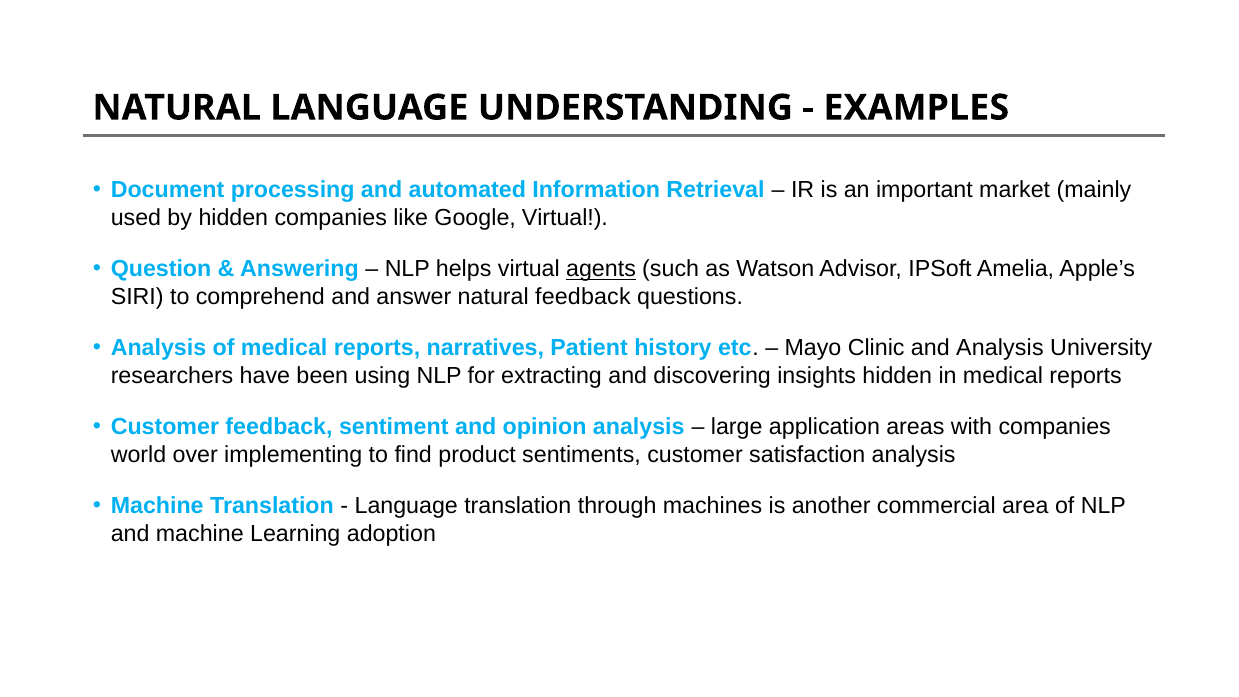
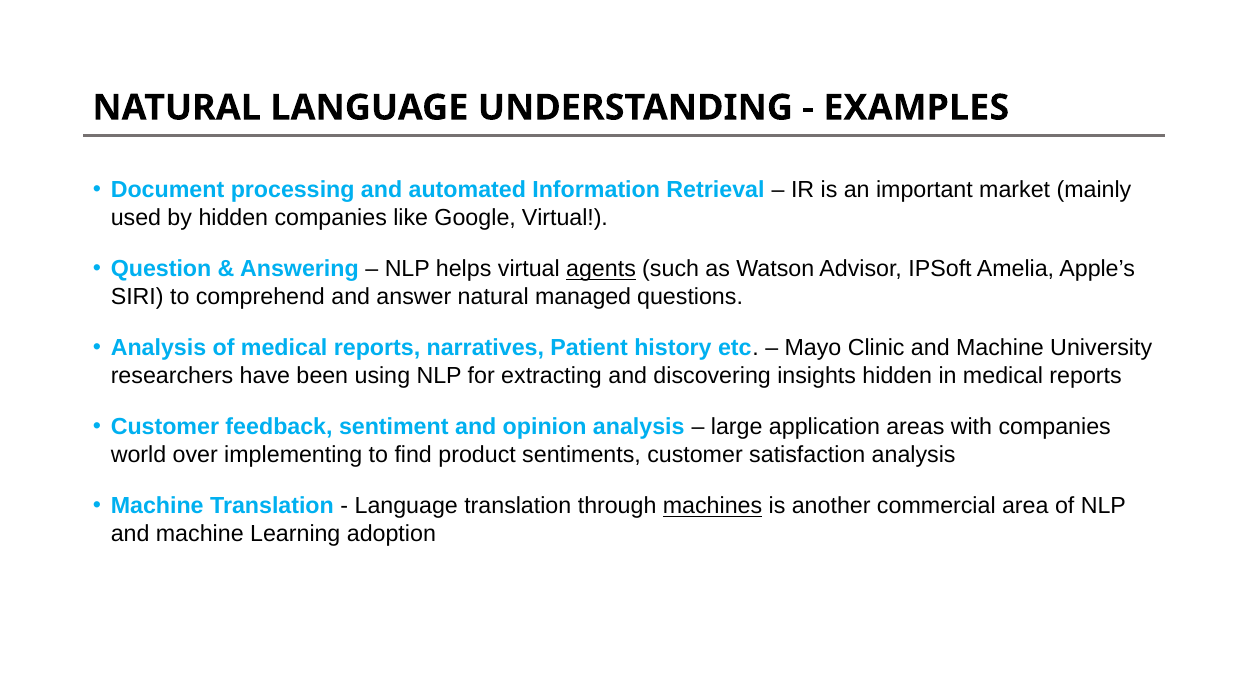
natural feedback: feedback -> managed
Clinic and Analysis: Analysis -> Machine
machines underline: none -> present
